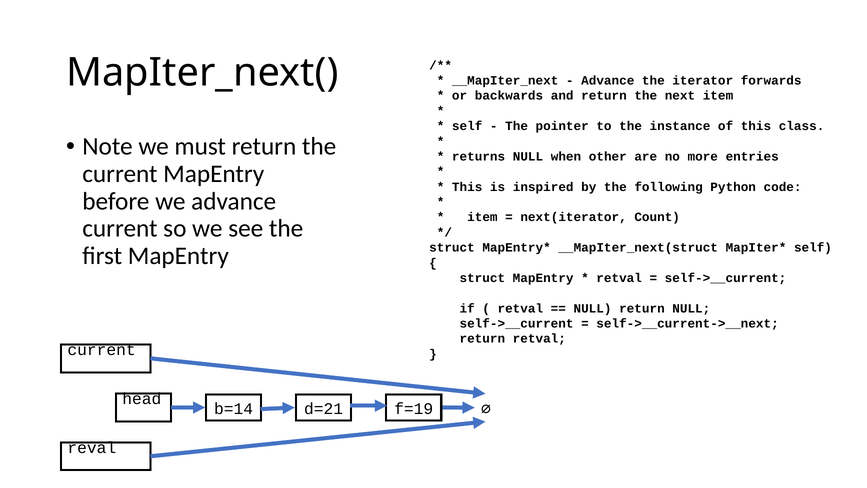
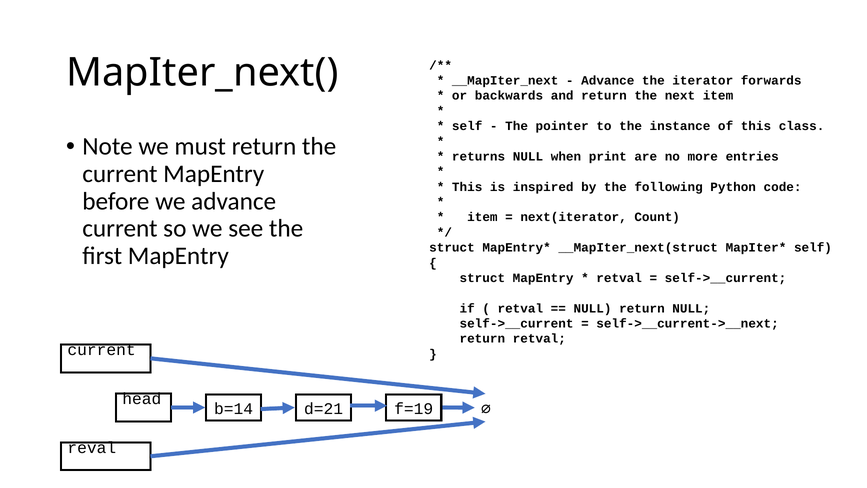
other: other -> print
